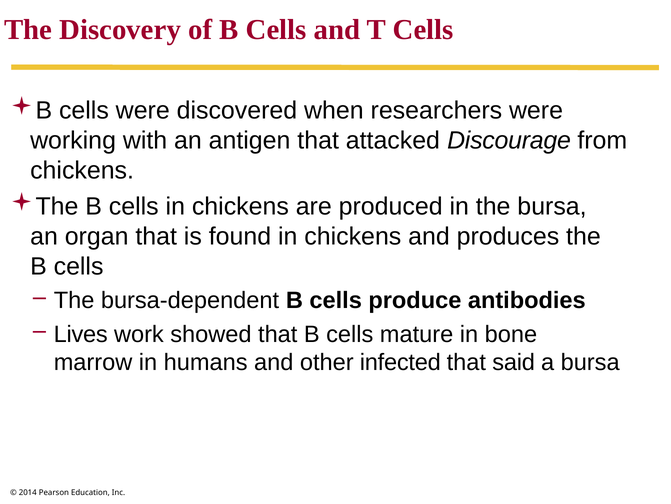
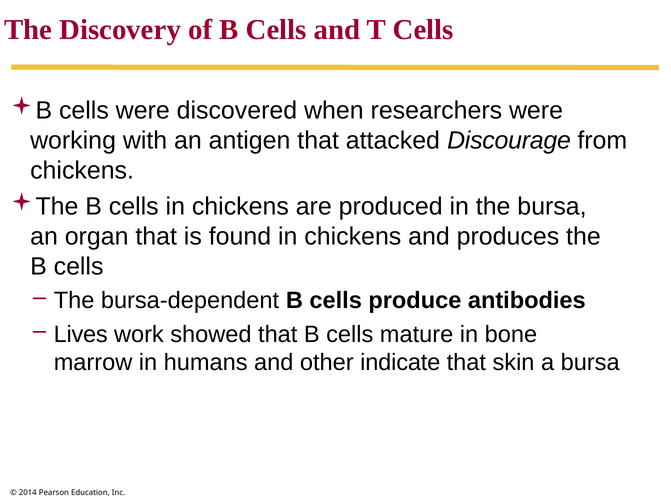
infected: infected -> indicate
said: said -> skin
